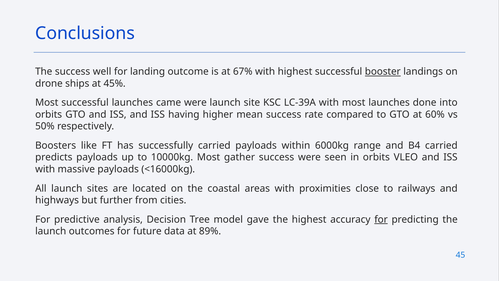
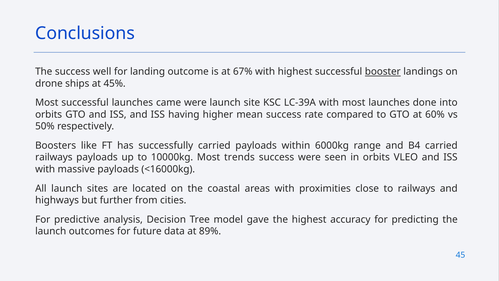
predicts at (54, 157): predicts -> railways
gather: gather -> trends
for at (381, 219) underline: present -> none
